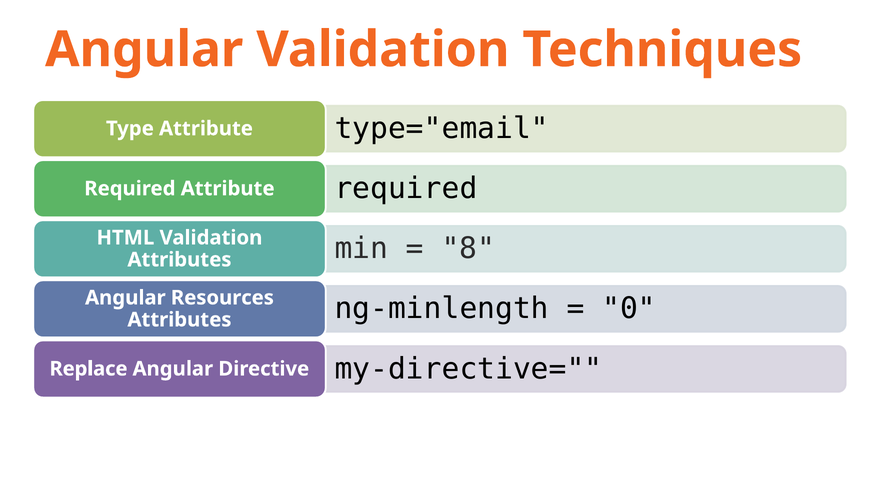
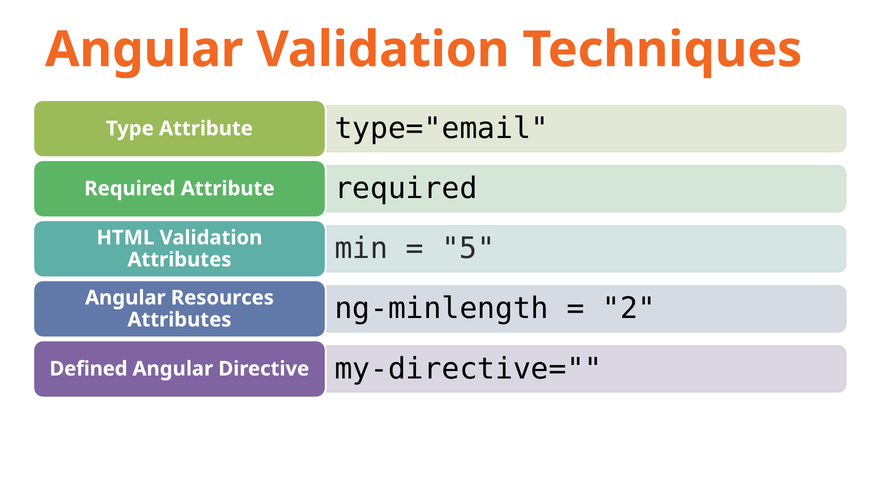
8: 8 -> 5
0: 0 -> 2
Replace: Replace -> Defined
